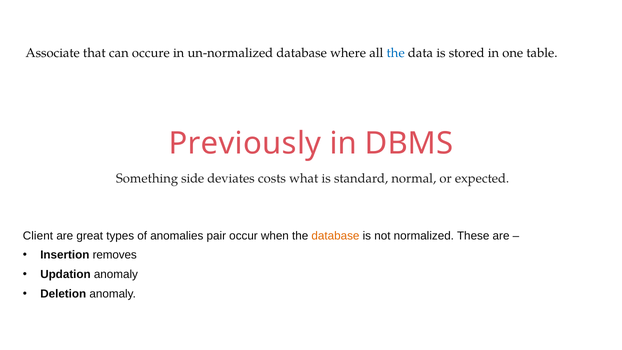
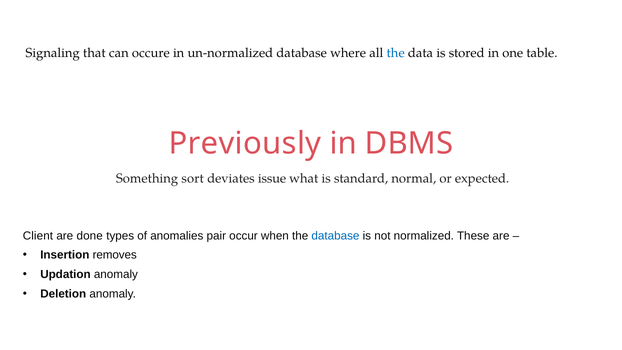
Associate: Associate -> Signaling
side: side -> sort
costs: costs -> issue
great: great -> done
database at (335, 236) colour: orange -> blue
